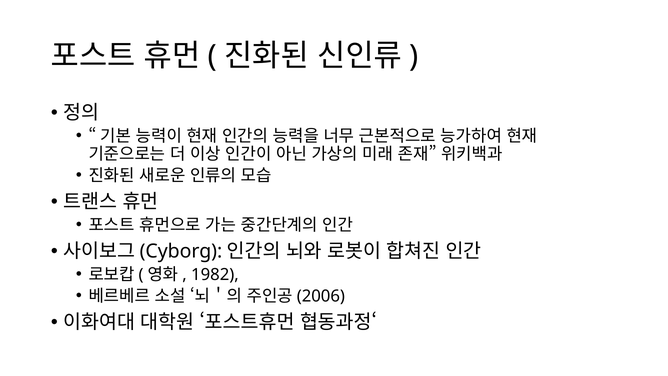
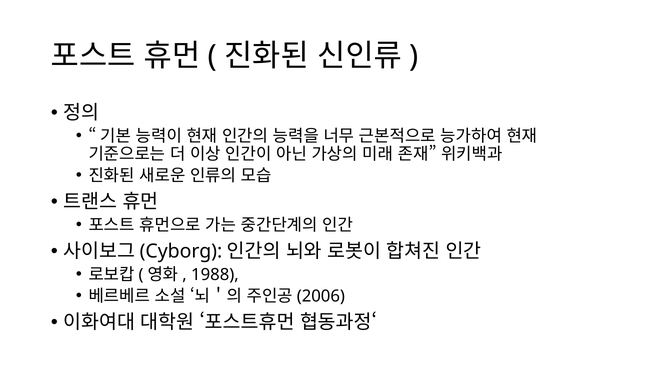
1982: 1982 -> 1988
